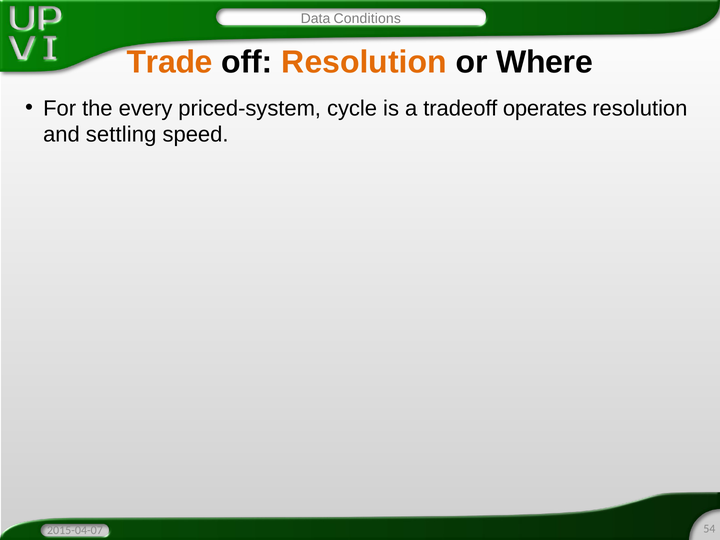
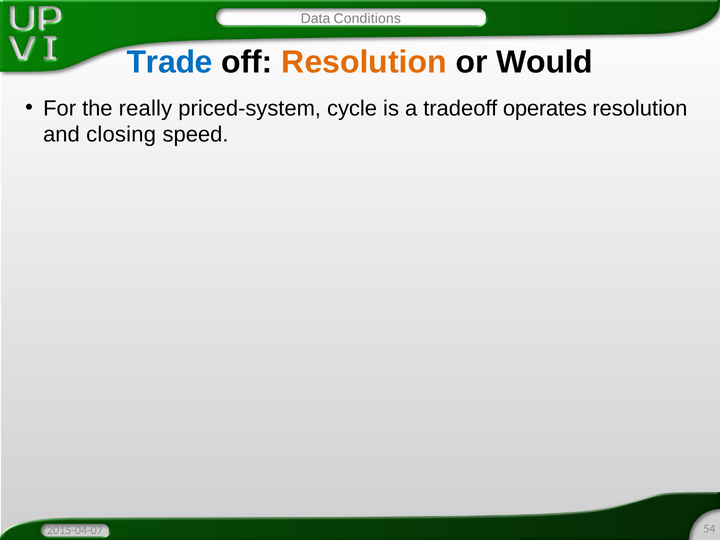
Trade colour: orange -> blue
Where: Where -> Would
every: every -> really
settling: settling -> closing
